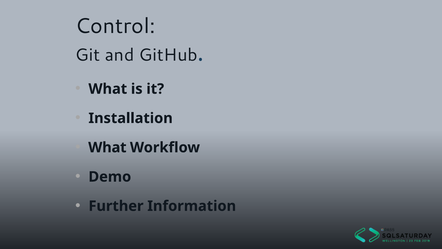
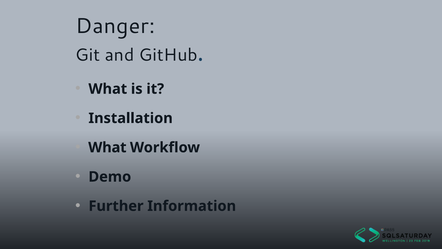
Control: Control -> Danger
